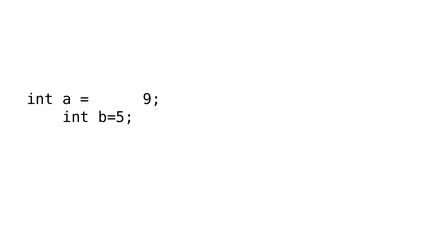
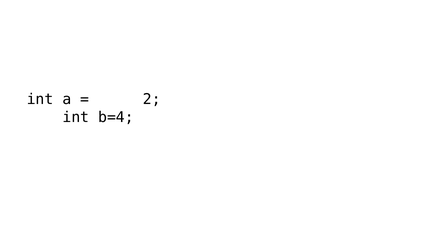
9: 9 -> 2
b=5: b=5 -> b=4
